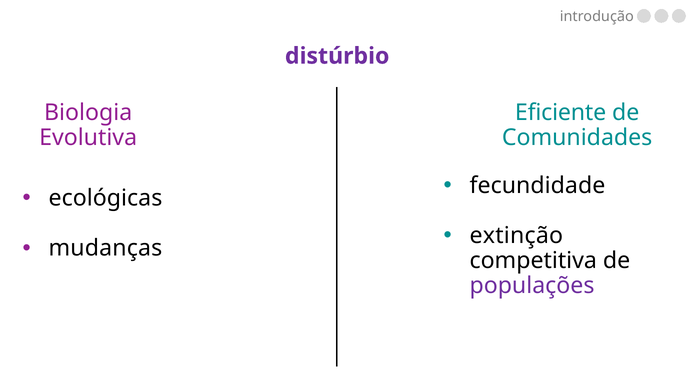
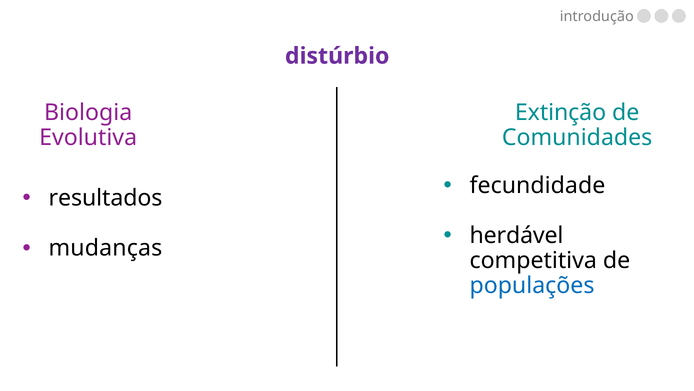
Eficiente: Eficiente -> Extinção
ecológicas: ecológicas -> resultados
extinção: extinção -> herdável
populações colour: purple -> blue
